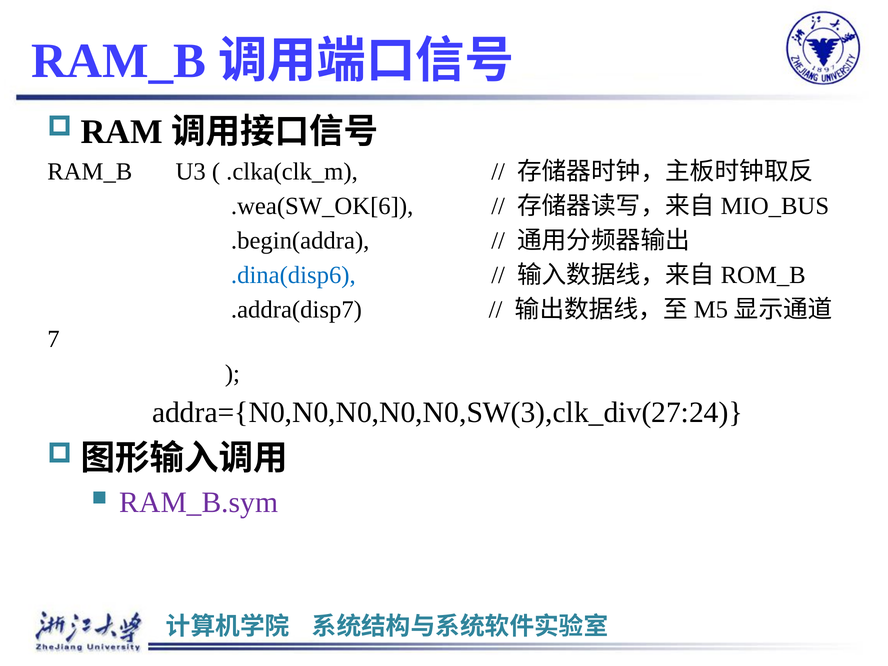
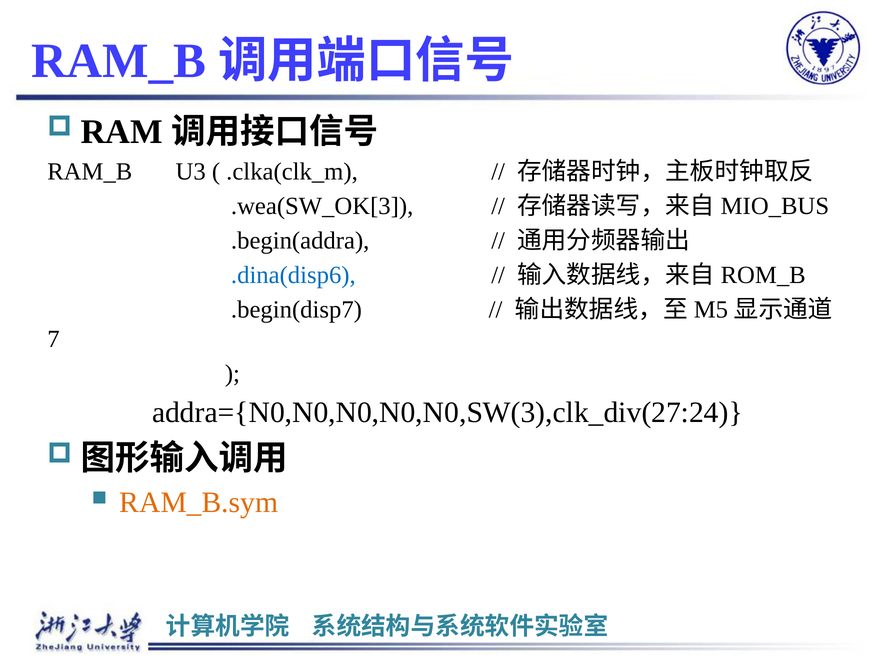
.wea(SW_OK[6: .wea(SW_OK[6 -> .wea(SW_OK[3
.addra(disp7: .addra(disp7 -> .begin(disp7
RAM_B.sym colour: purple -> orange
